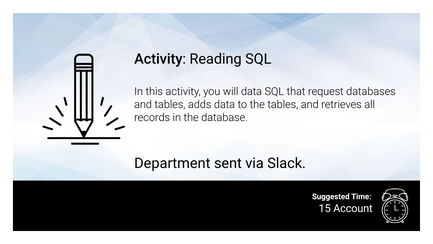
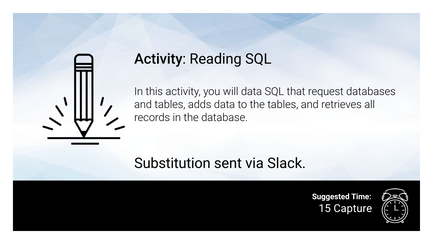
Department: Department -> Substitution
Account: Account -> Capture
